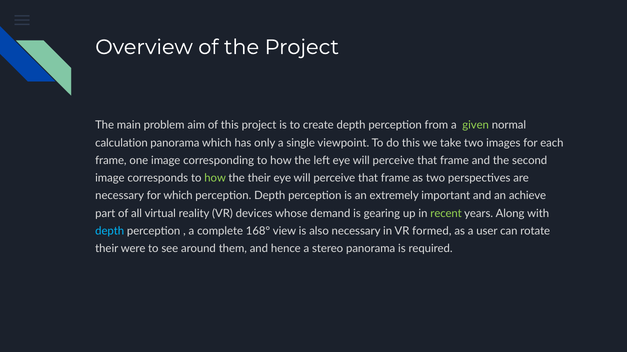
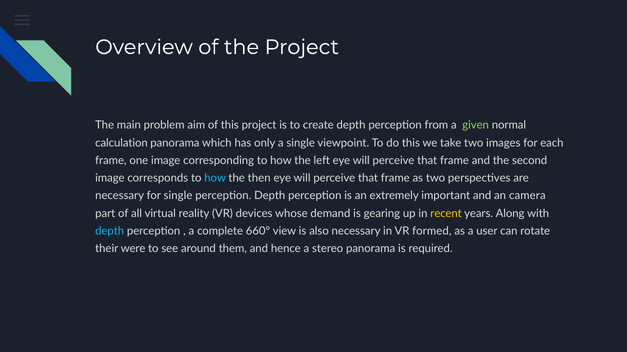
how at (215, 178) colour: light green -> light blue
the their: their -> then
for which: which -> single
achieve: achieve -> camera
recent colour: light green -> yellow
168°: 168° -> 660°
